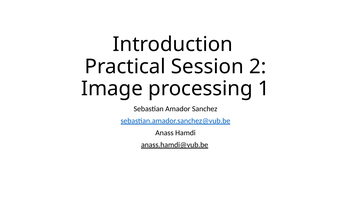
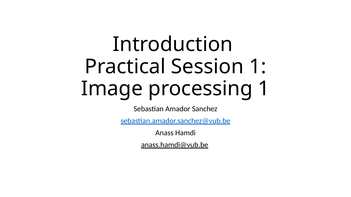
Session 2: 2 -> 1
